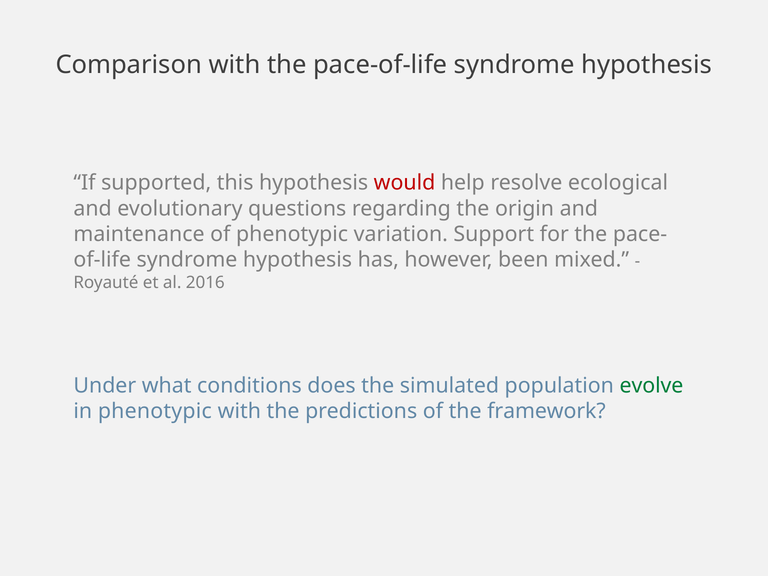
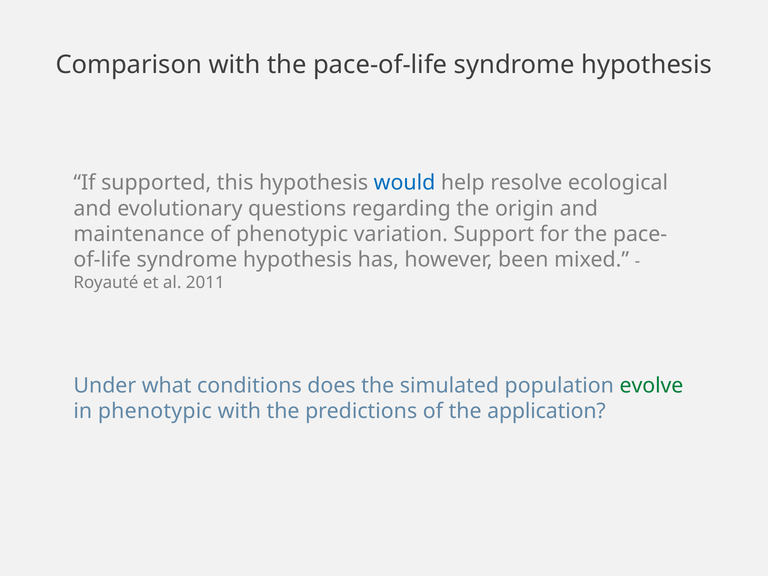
would colour: red -> blue
2016: 2016 -> 2011
framework: framework -> application
